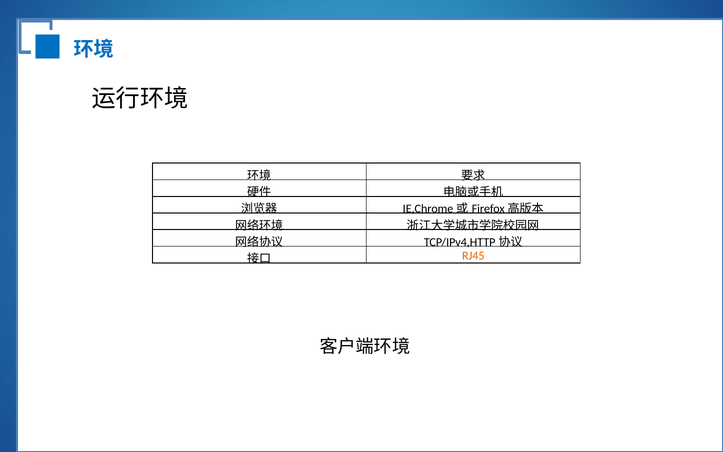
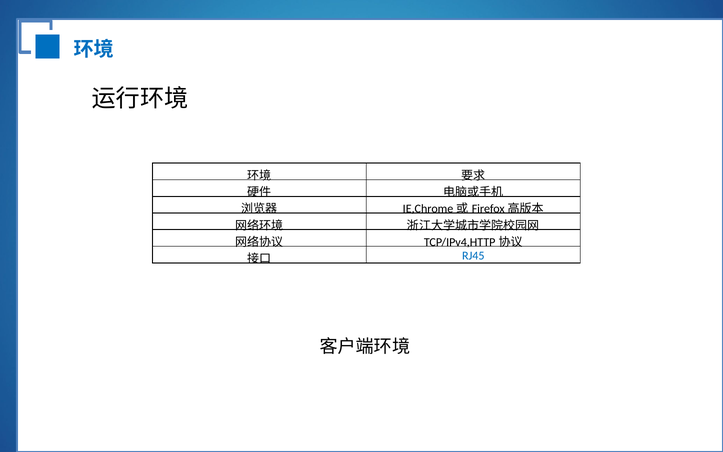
RJ45 colour: orange -> blue
